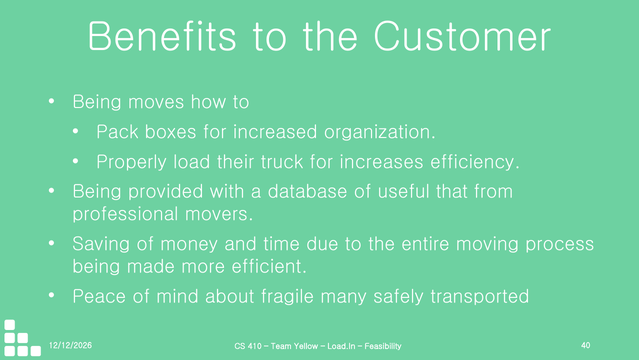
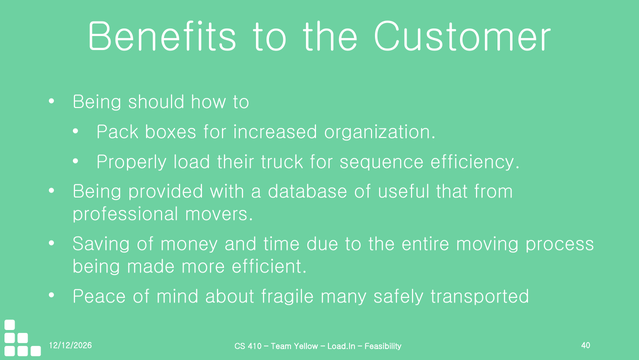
moves: moves -> should
increases: increases -> sequence
